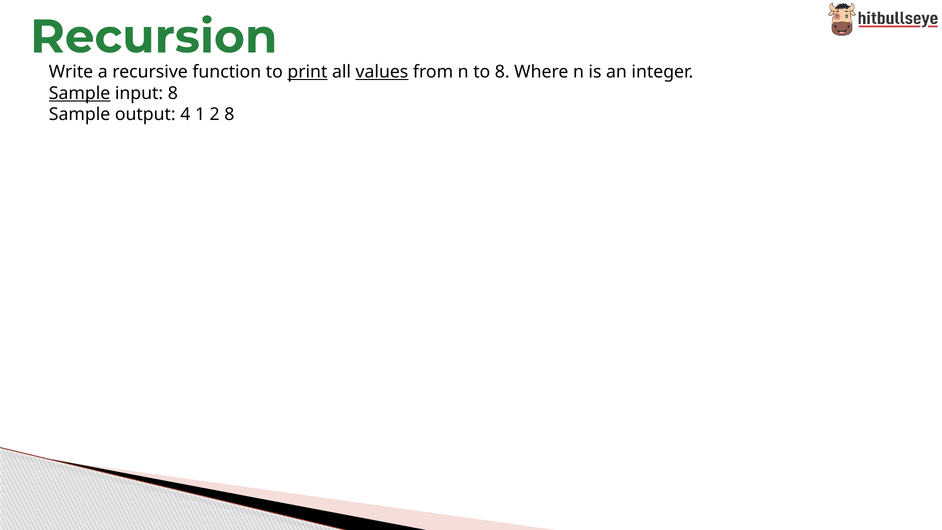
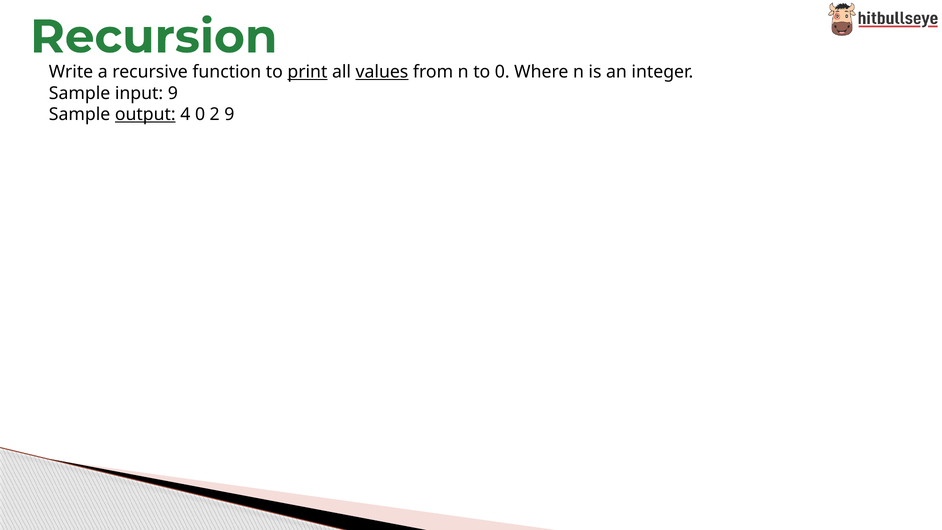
to 8: 8 -> 0
Sample at (80, 93) underline: present -> none
input 8: 8 -> 9
output underline: none -> present
4 1: 1 -> 0
2 8: 8 -> 9
